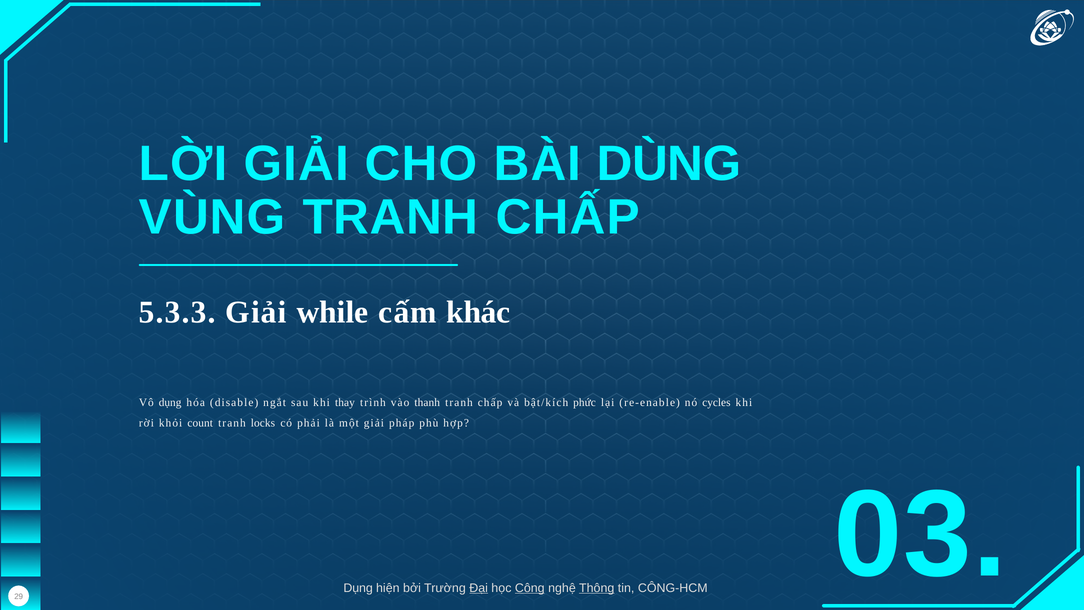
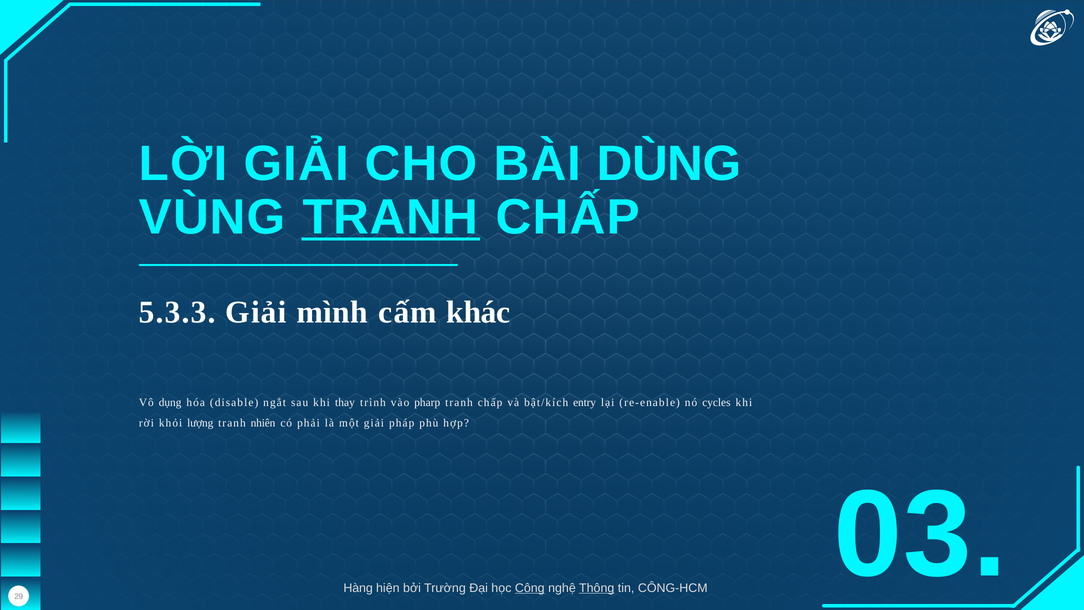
TRANH at (390, 217) underline: none -> present
while: while -> mình
thanh: thanh -> pharp
phức: phức -> entry
count: count -> lượng
locks: locks -> nhiên
Dụng at (358, 588): Dụng -> Hàng
Đại underline: present -> none
